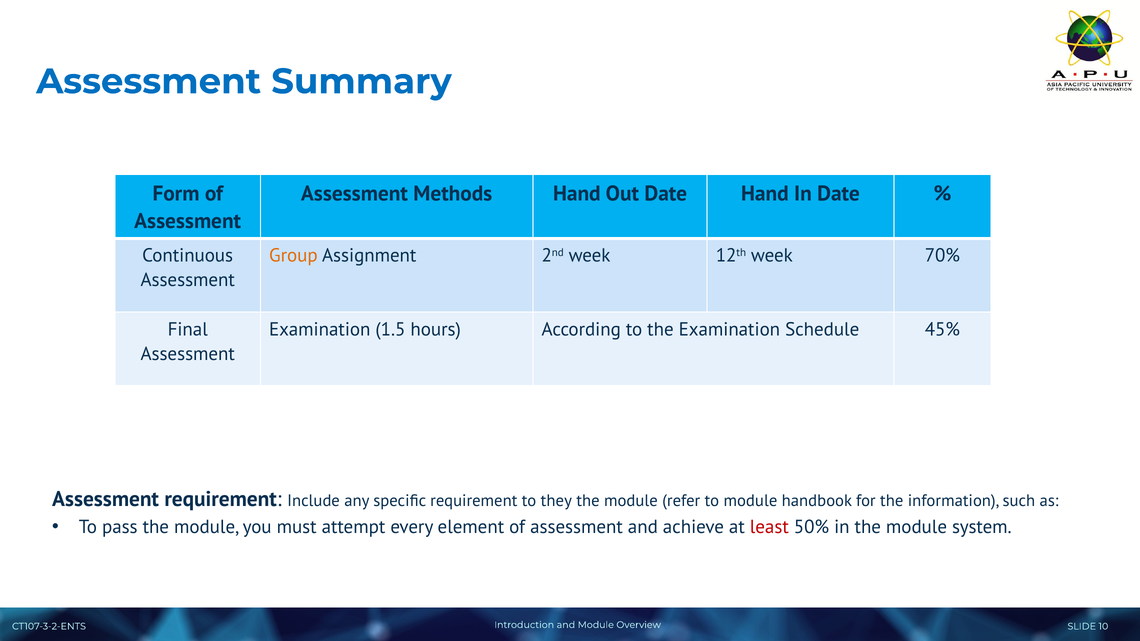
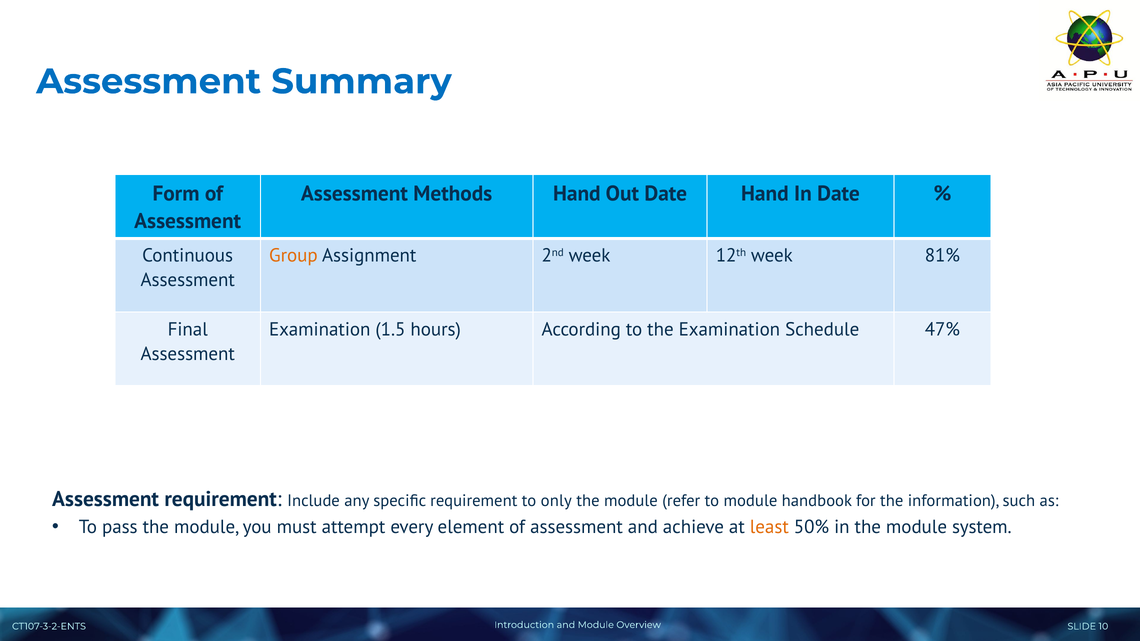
70%: 70% -> 81%
45%: 45% -> 47%
they: they -> only
least colour: red -> orange
